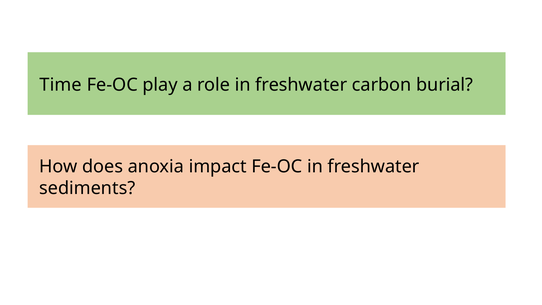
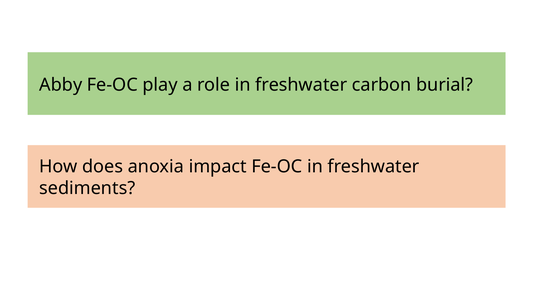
Time: Time -> Abby
